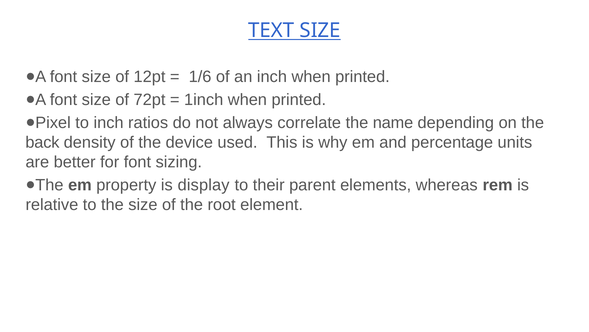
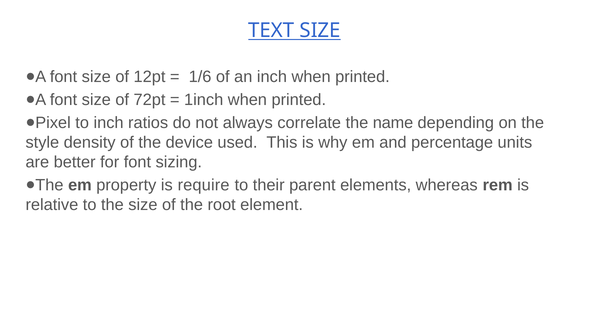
back: back -> style
display: display -> require
